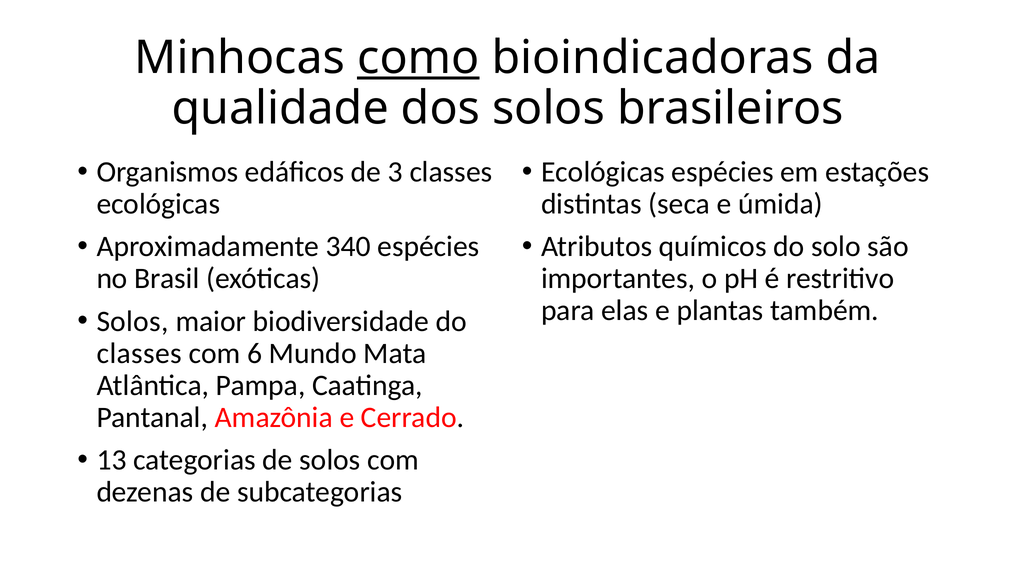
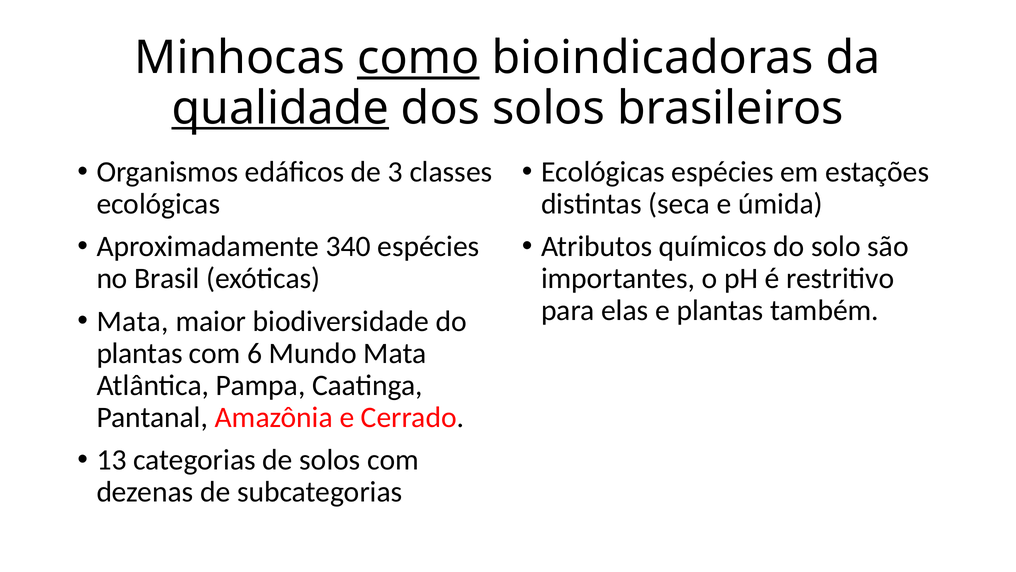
qualidade underline: none -> present
Solos at (133, 321): Solos -> Mata
classes at (139, 353): classes -> plantas
